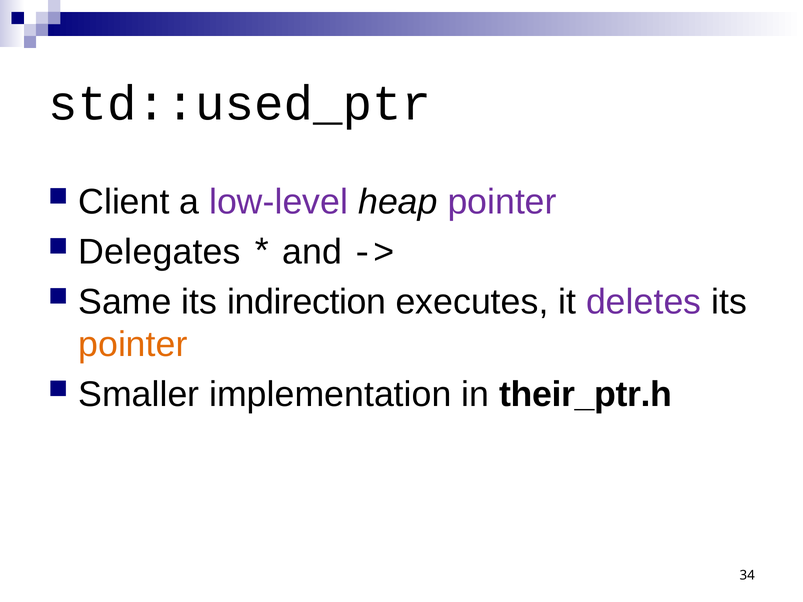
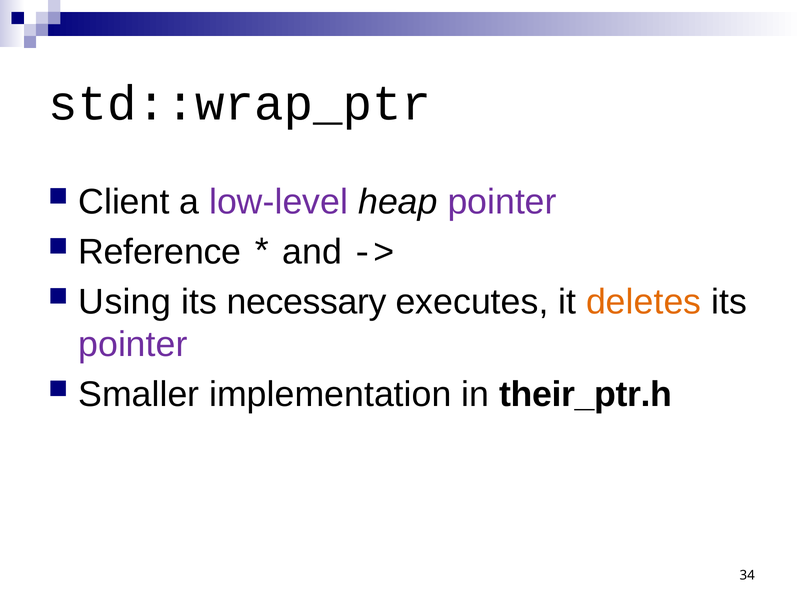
std::used_ptr: std::used_ptr -> std::wrap_ptr
Delegates: Delegates -> Reference
Same: Same -> Using
indirection: indirection -> necessary
deletes colour: purple -> orange
pointer at (133, 345) colour: orange -> purple
